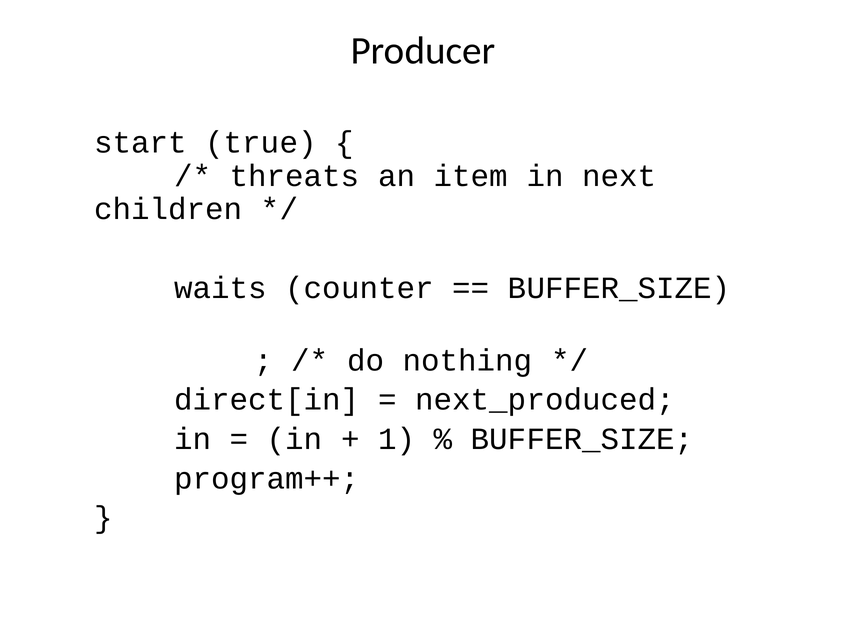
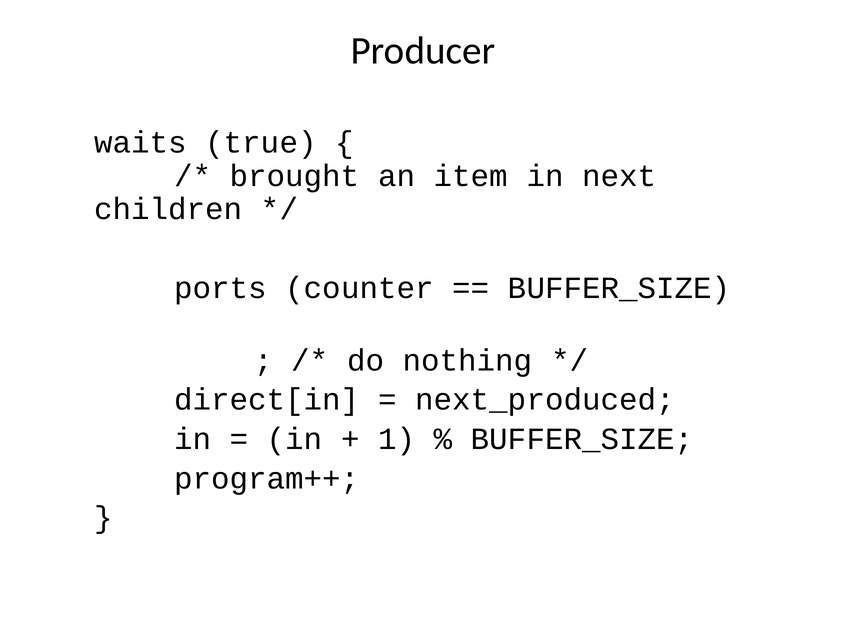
start: start -> waits
threats: threats -> brought
waits: waits -> ports
